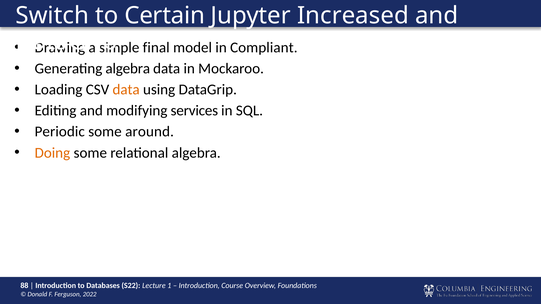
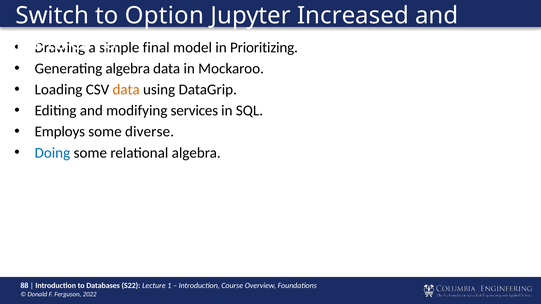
Certain: Certain -> Option
Compliant: Compliant -> Prioritizing
Periodic: Periodic -> Employs
around: around -> diverse
Doing colour: orange -> blue
